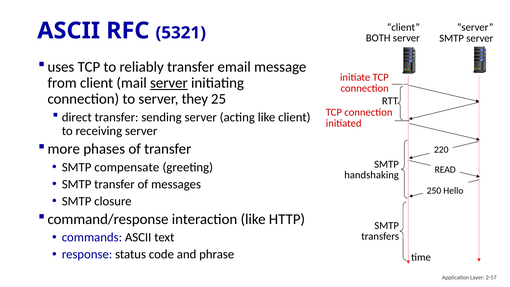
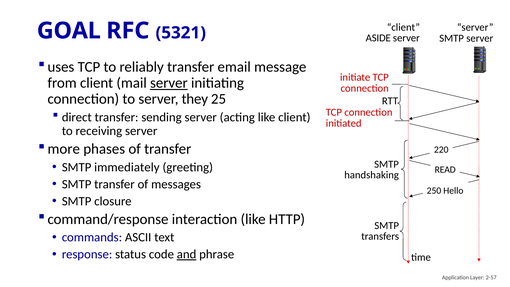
ASCII at (69, 31): ASCII -> GOAL
BOTH: BOTH -> ASIDE
compensate: compensate -> immediately
and underline: none -> present
